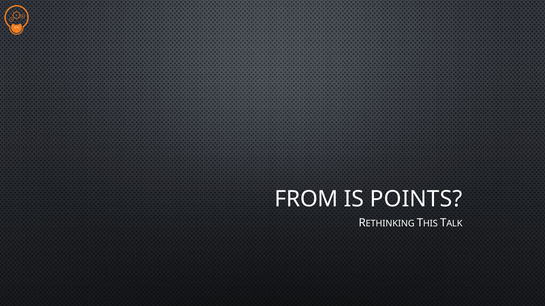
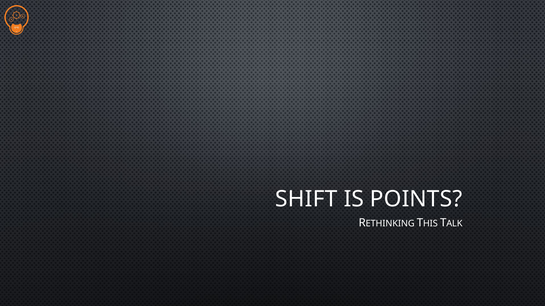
FROM: FROM -> SHIFT
